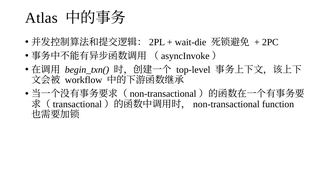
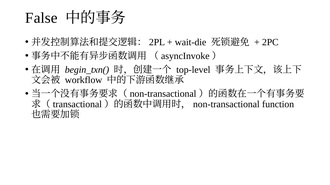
Atlas: Atlas -> False
